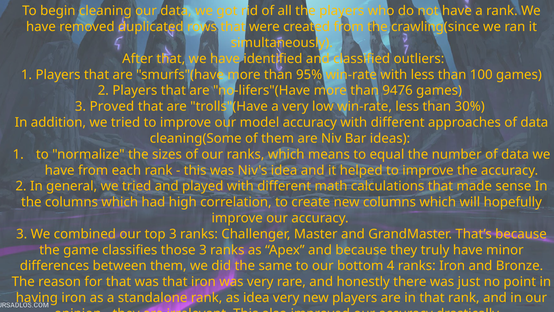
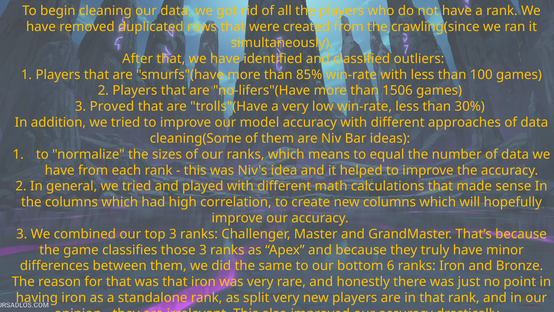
95%: 95% -> 85%
9476: 9476 -> 1506
4: 4 -> 6
as idea: idea -> split
